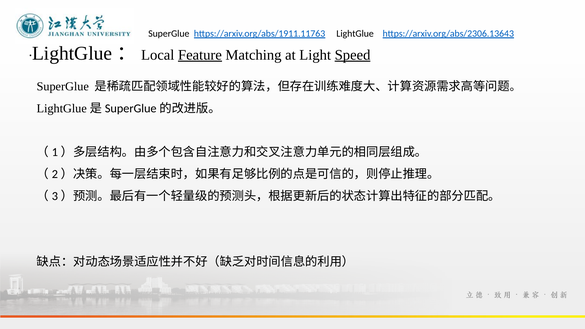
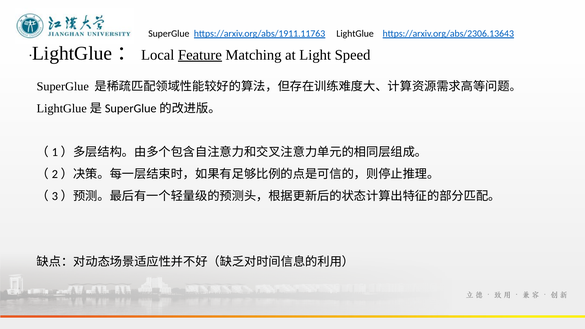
Speed underline: present -> none
